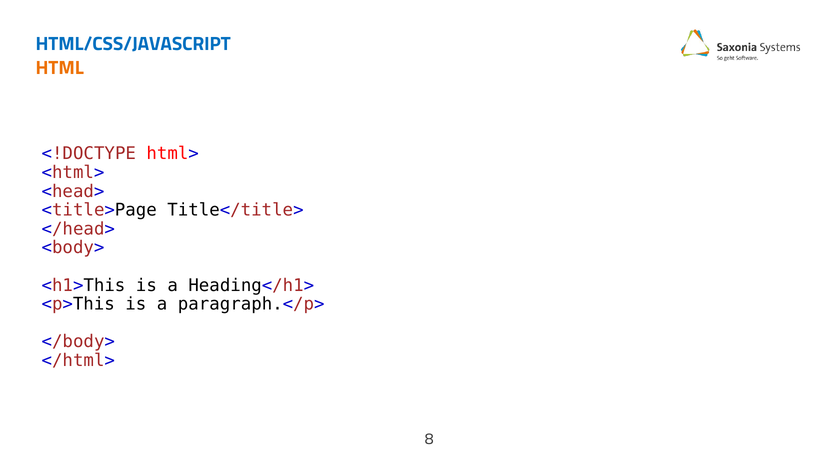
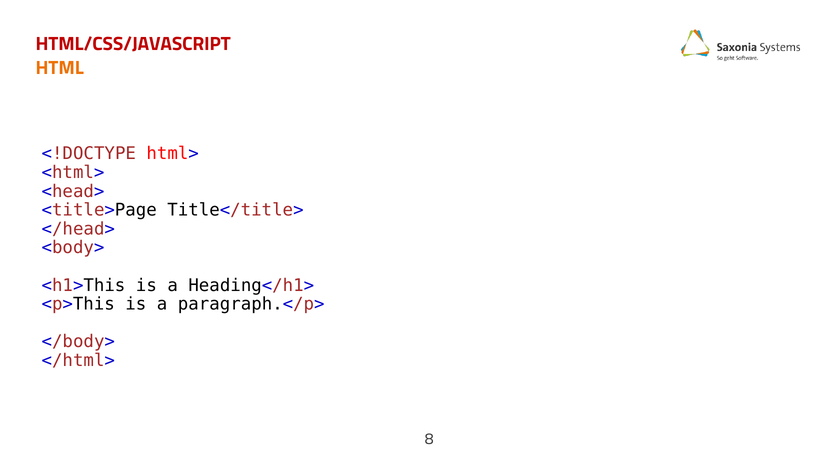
HTML/CSS/JAVASCRIPT colour: blue -> red
